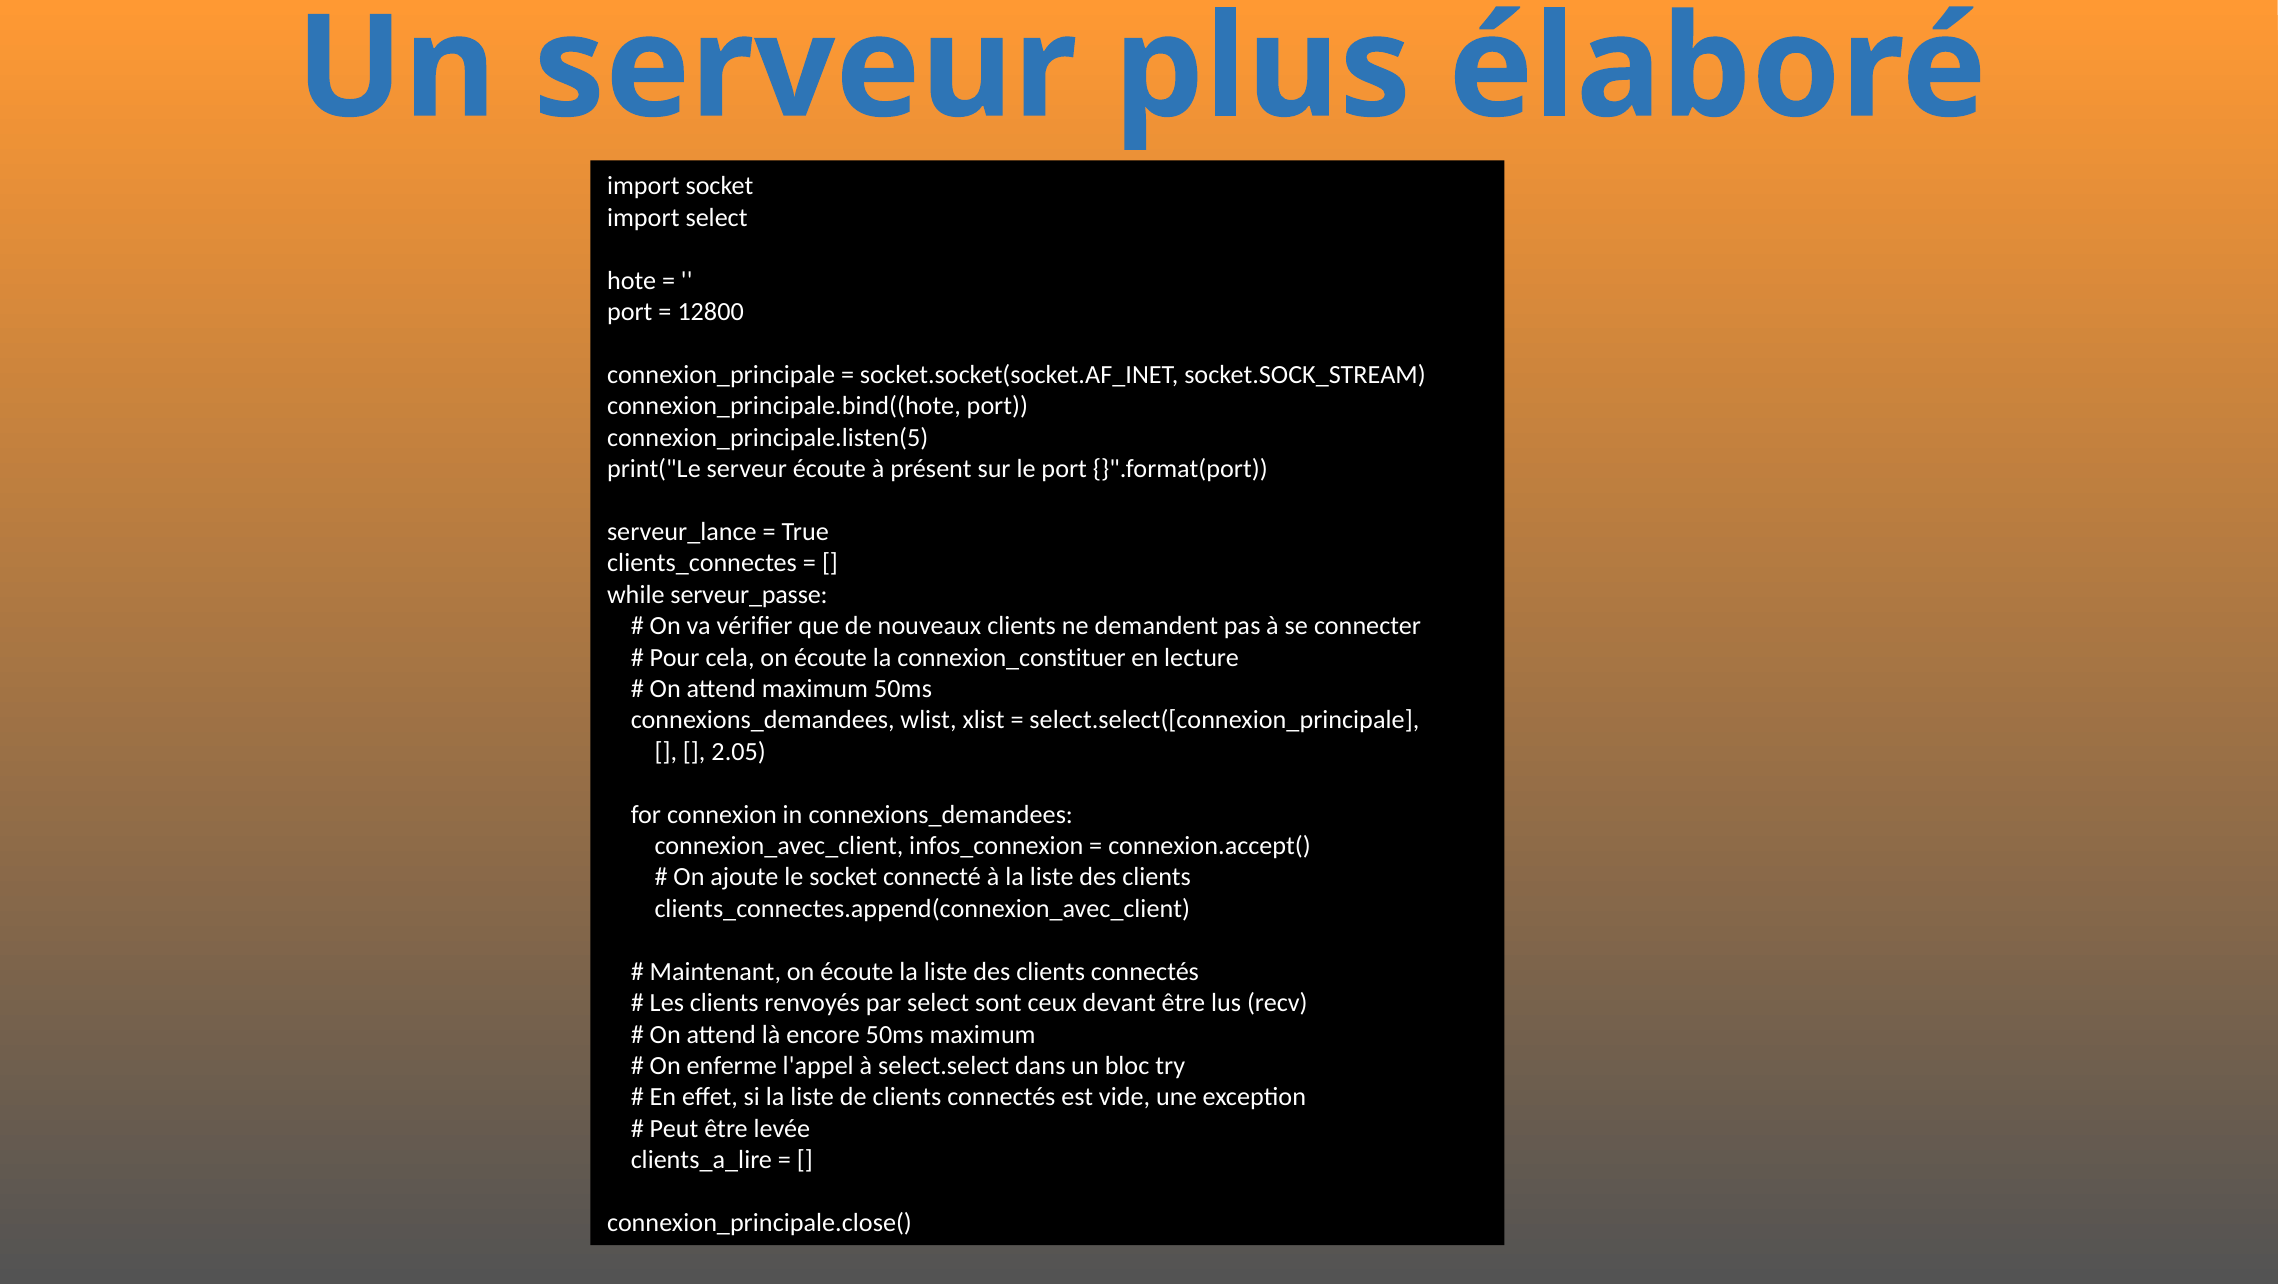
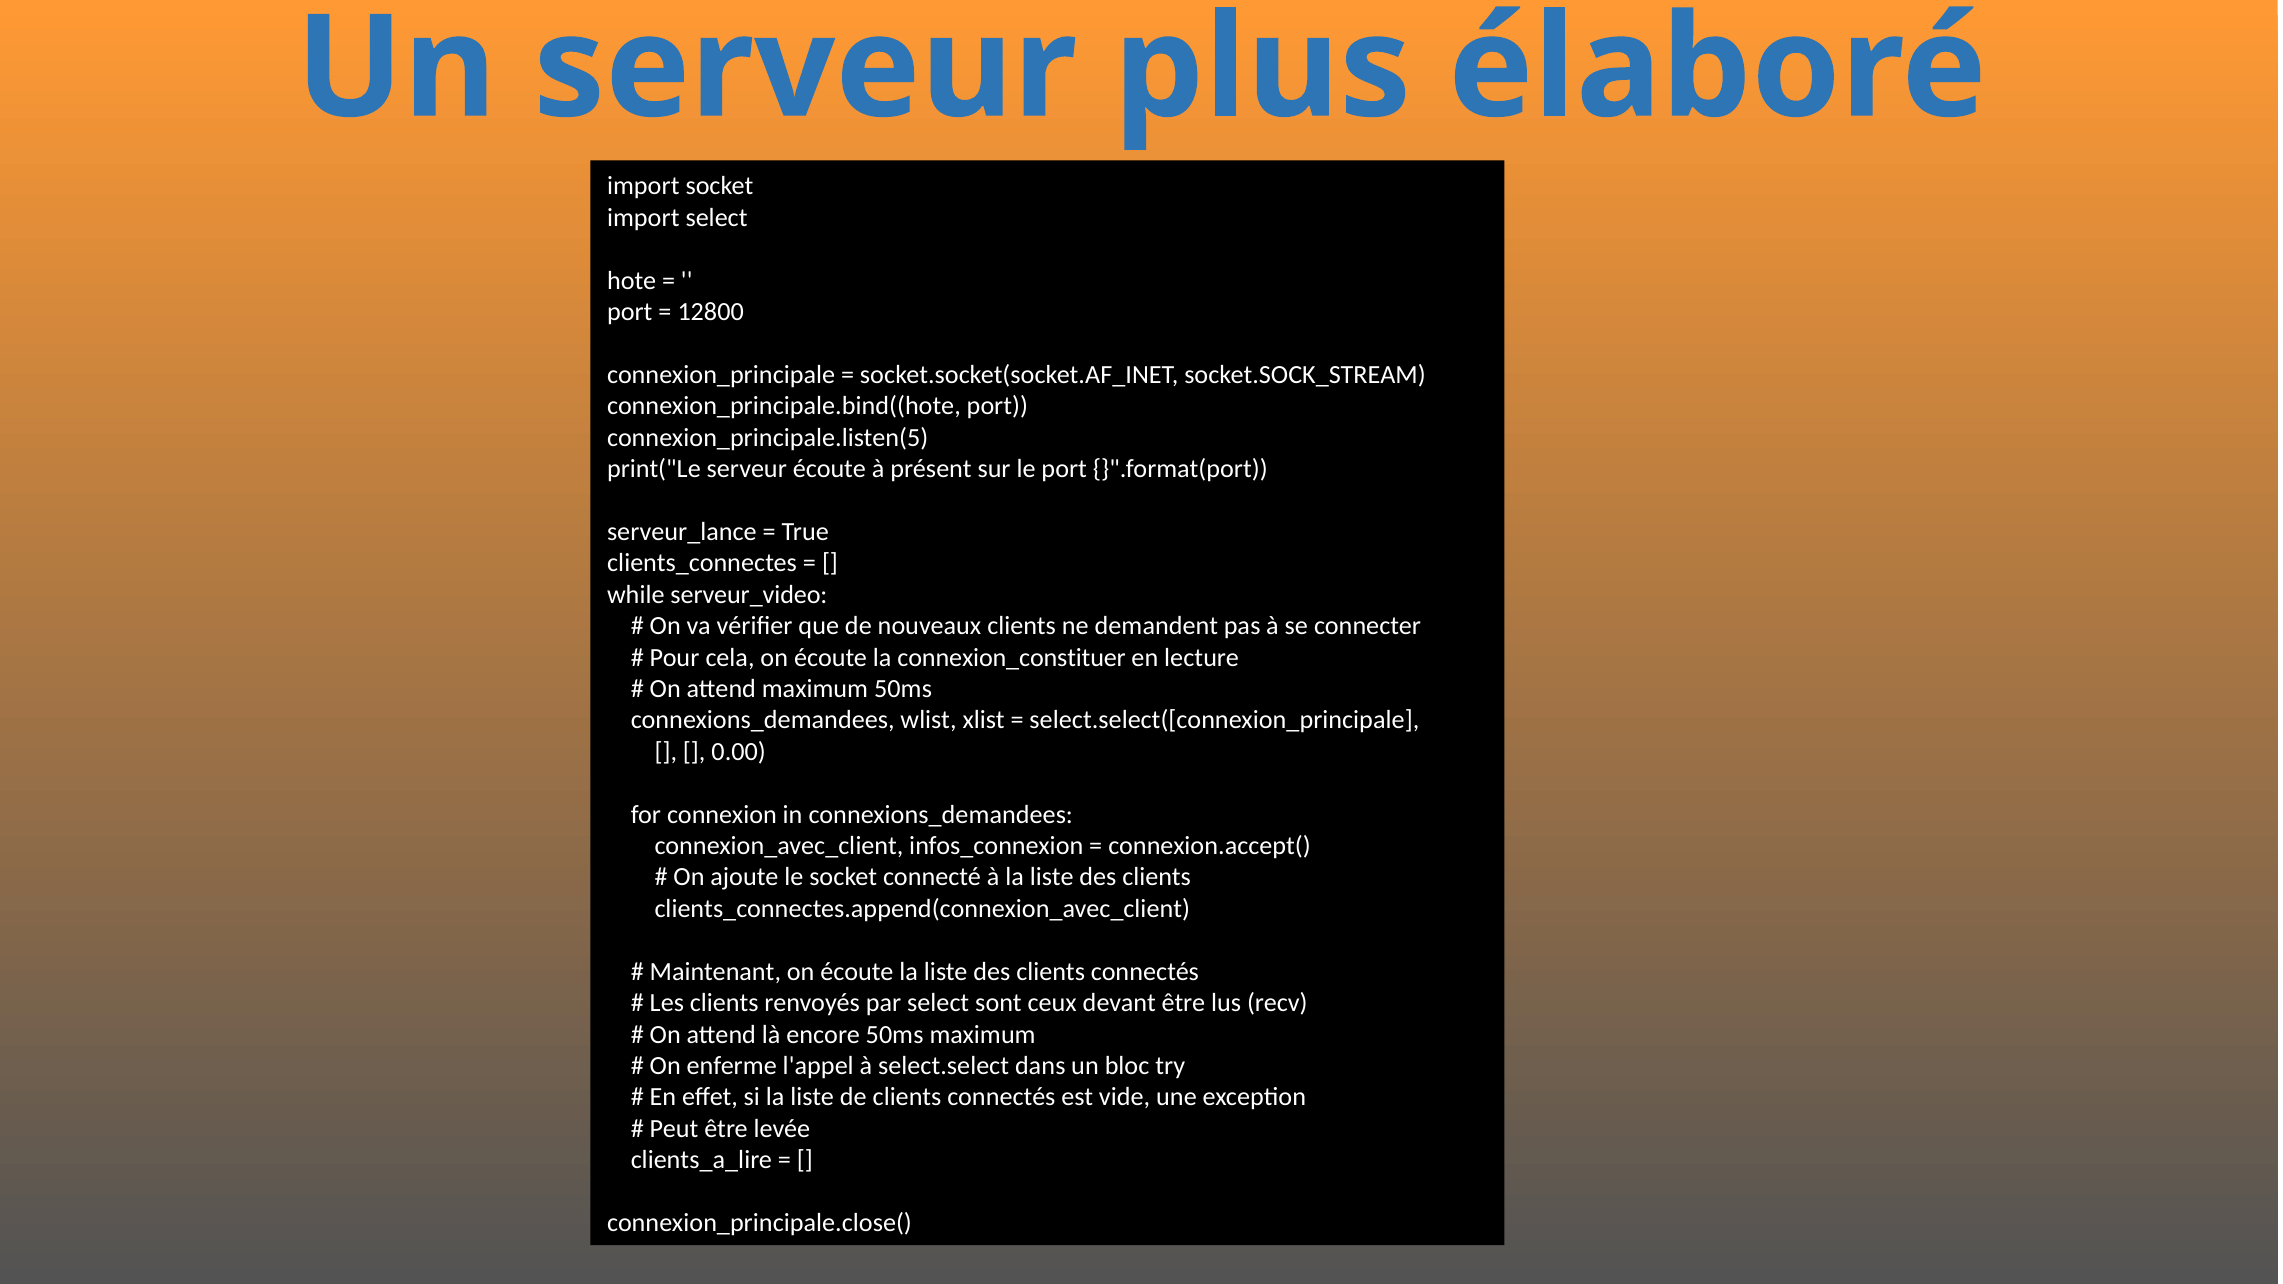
serveur_passe: serveur_passe -> serveur_video
2.05: 2.05 -> 0.00
